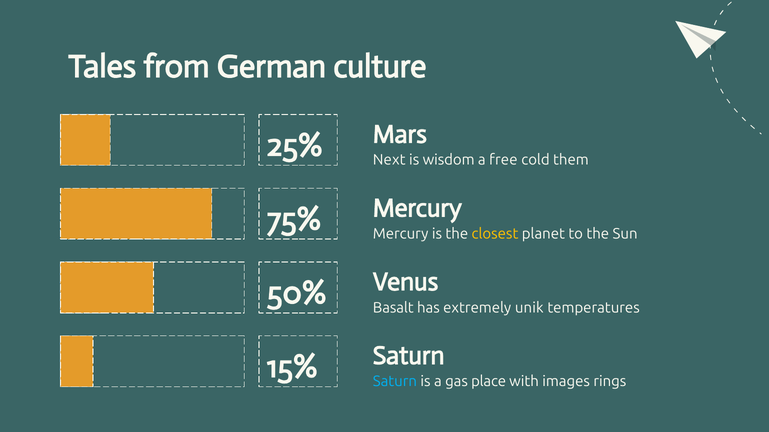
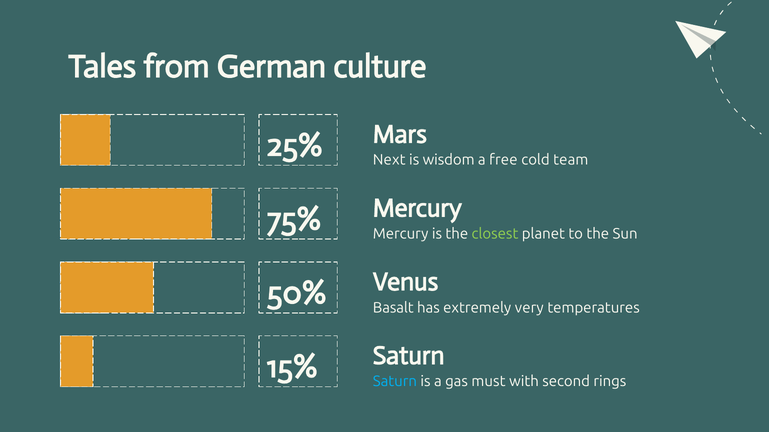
them: them -> team
closest colour: yellow -> light green
unik: unik -> very
place: place -> must
images: images -> second
